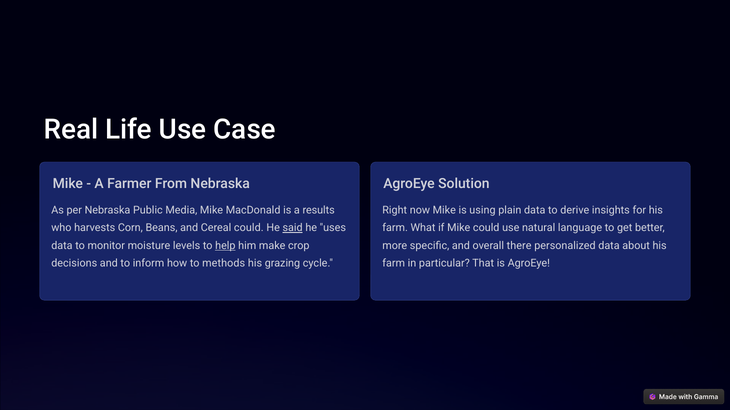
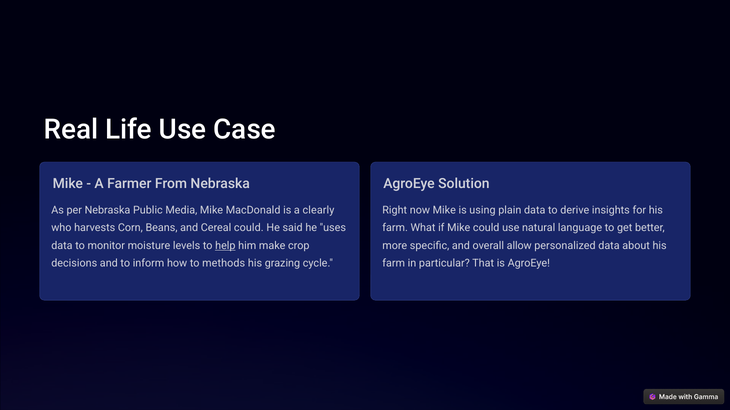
results: results -> clearly
said underline: present -> none
there: there -> allow
